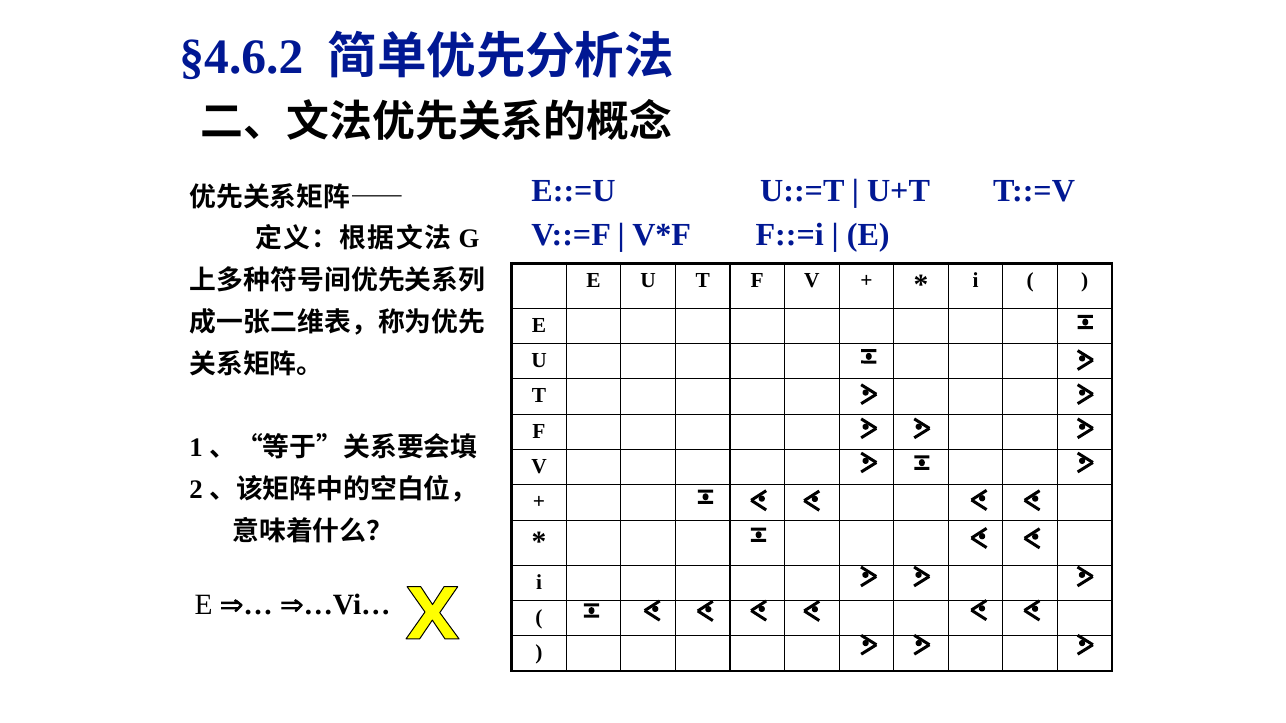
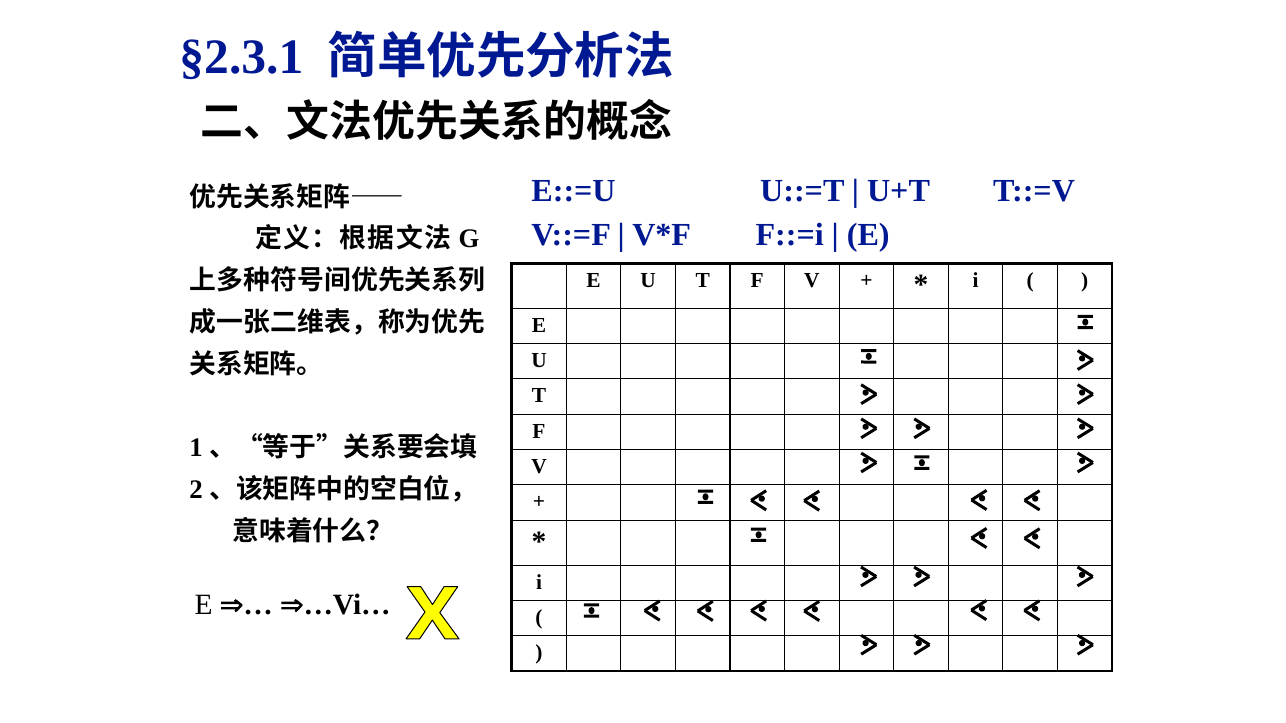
§4.6.2: §4.6.2 -> §2.3.1
